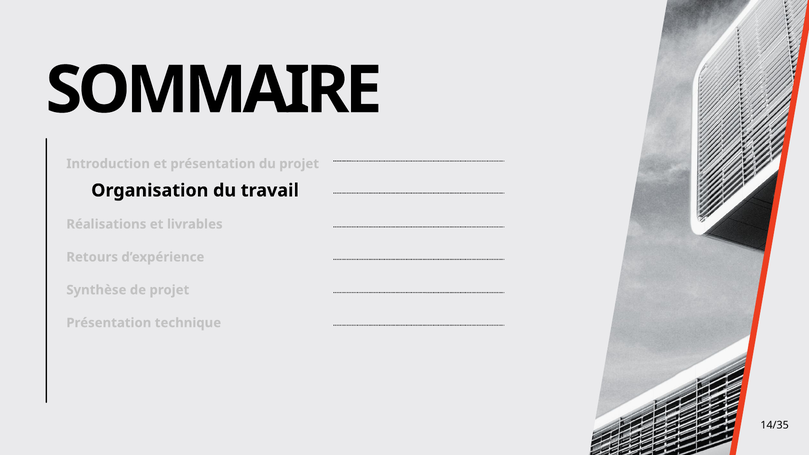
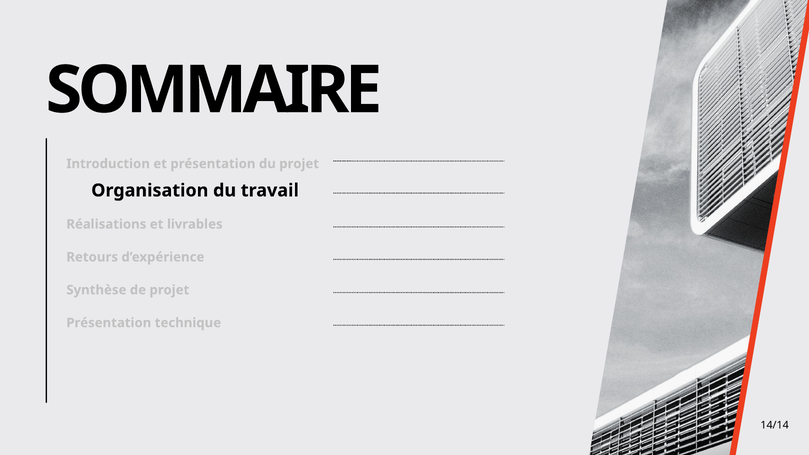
14/35: 14/35 -> 14/14
